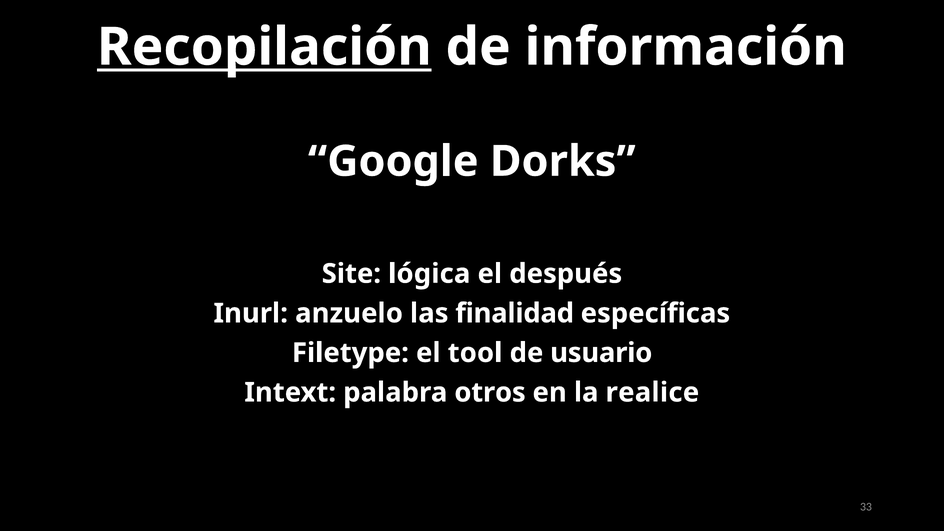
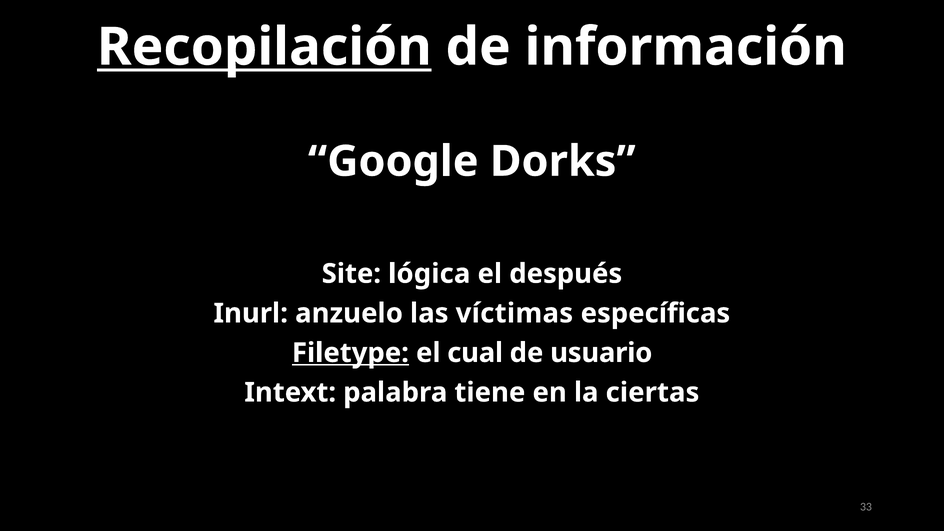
finalidad: finalidad -> víctimas
Filetype underline: none -> present
tool: tool -> cual
otros: otros -> tiene
realice: realice -> ciertas
